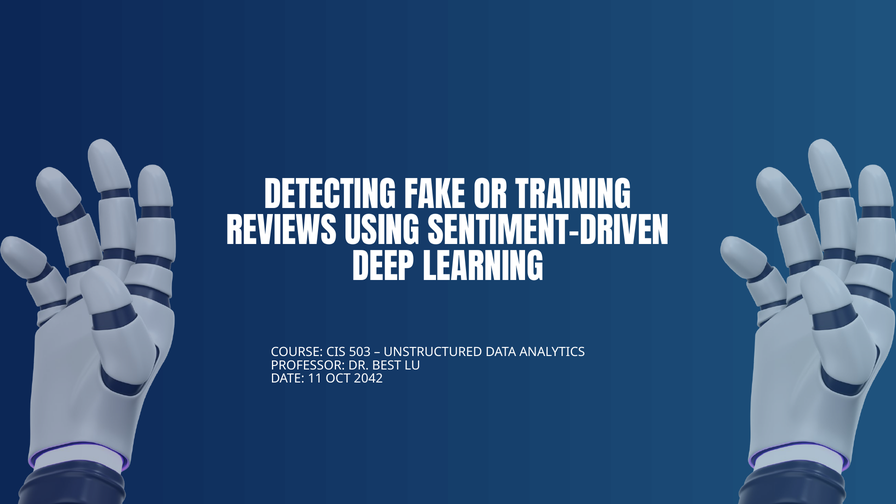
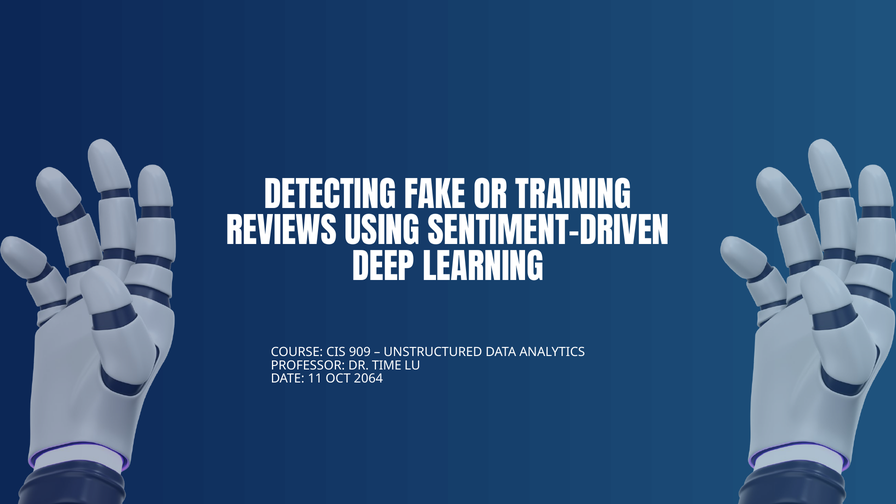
503: 503 -> 909
BEST: BEST -> TIME
2042: 2042 -> 2064
